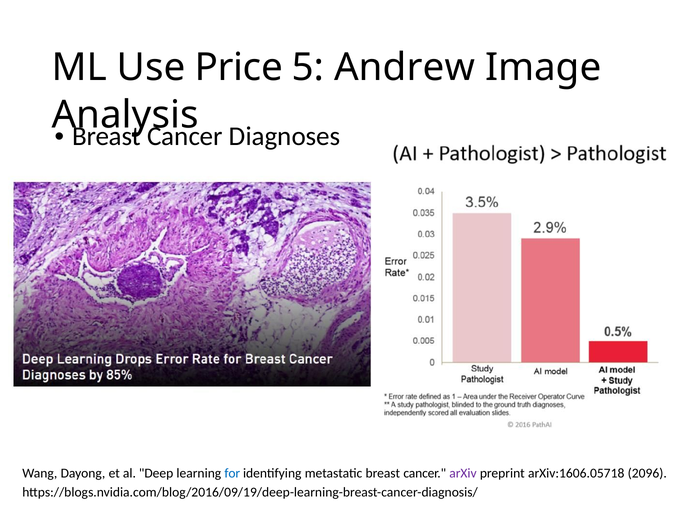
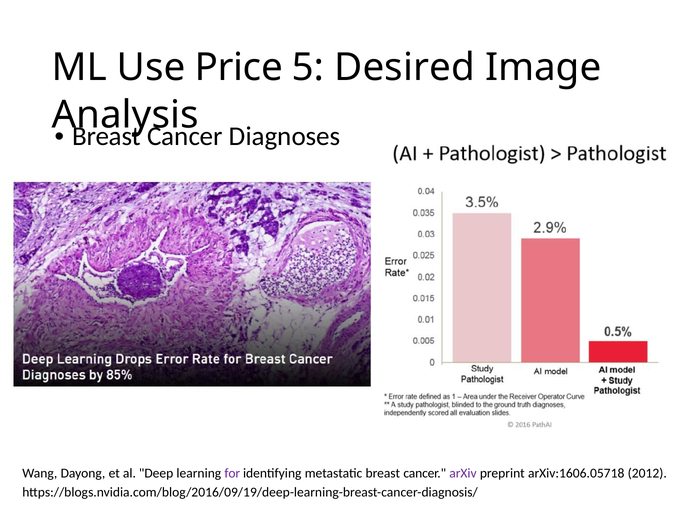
Andrew: Andrew -> Desired
for colour: blue -> purple
2096: 2096 -> 2012
